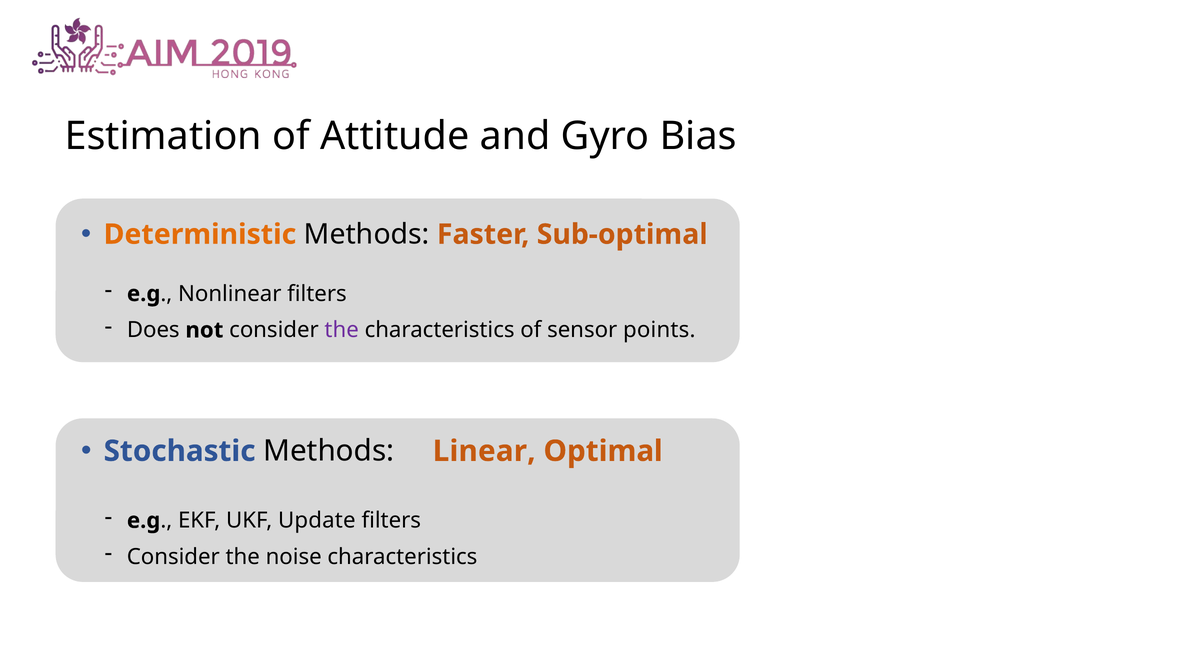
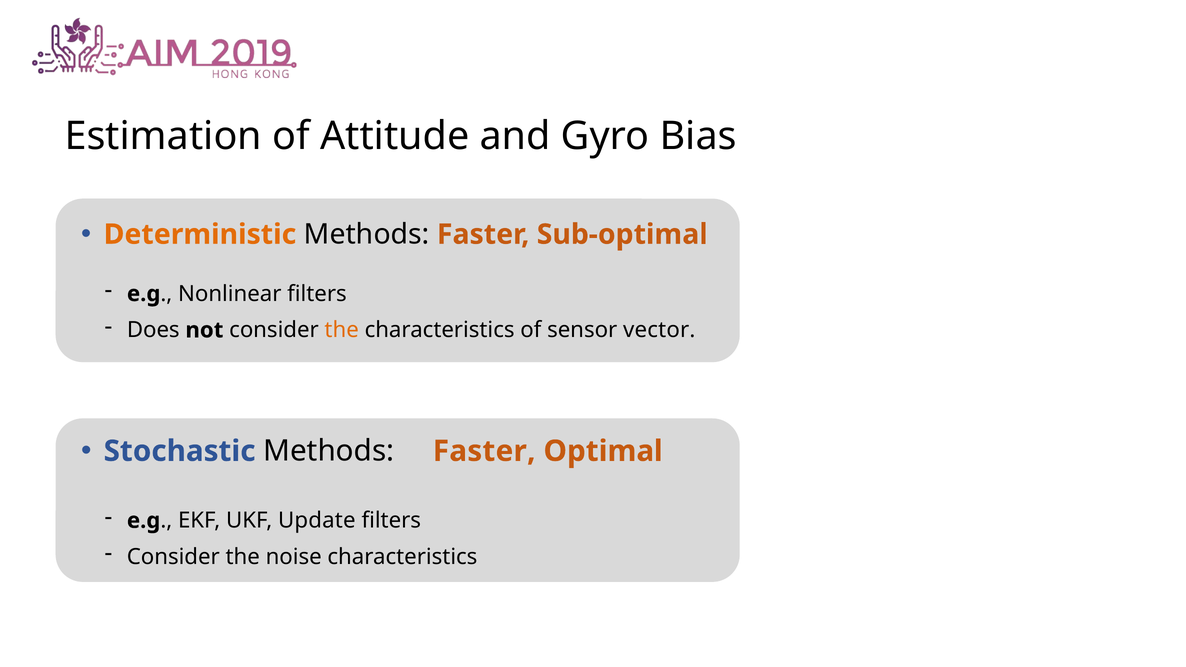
the at (342, 330) colour: purple -> orange
points: points -> vector
Stochastic Methods Linear: Linear -> Faster
